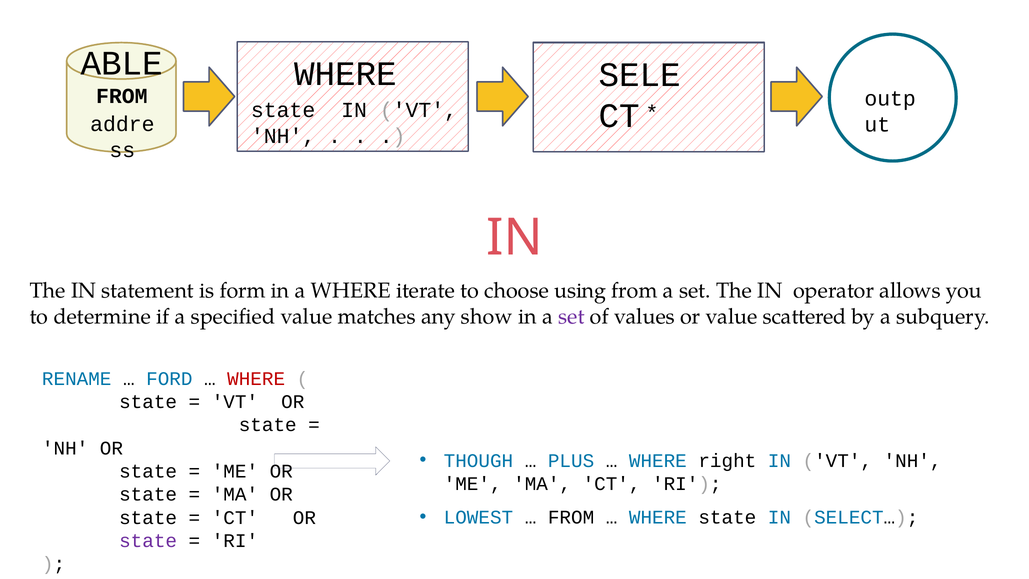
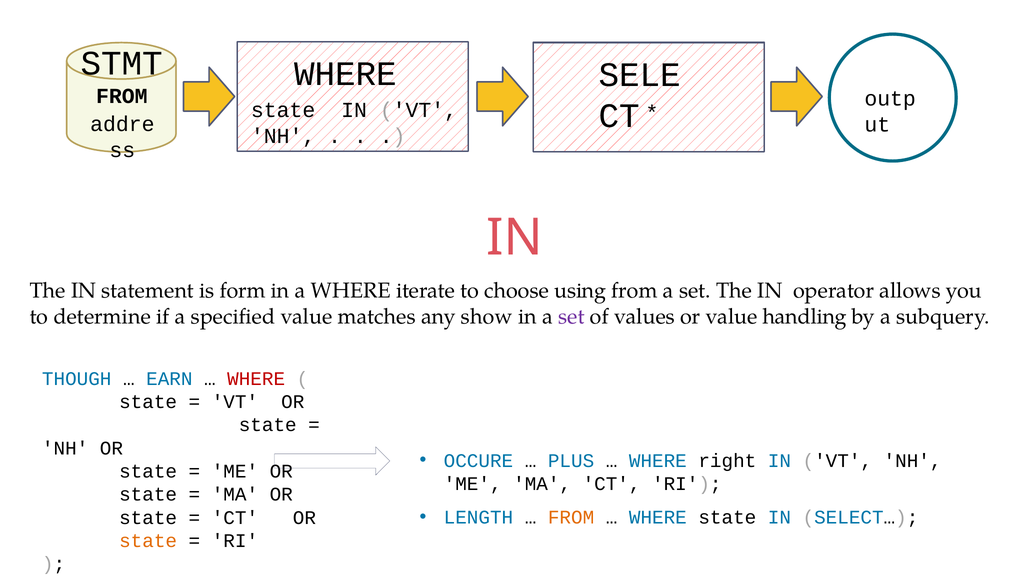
ABLE: ABLE -> STMT
scattered: scattered -> handling
RENAME: RENAME -> THOUGH
FORD: FORD -> EARN
THOUGH: THOUGH -> OCCURE
LOWEST: LOWEST -> LENGTH
FROM at (571, 517) colour: black -> orange
state at (148, 541) colour: purple -> orange
